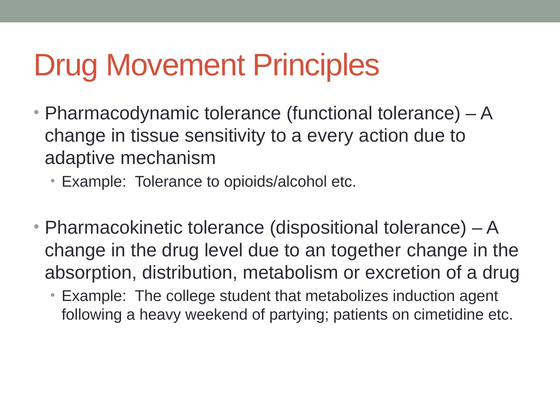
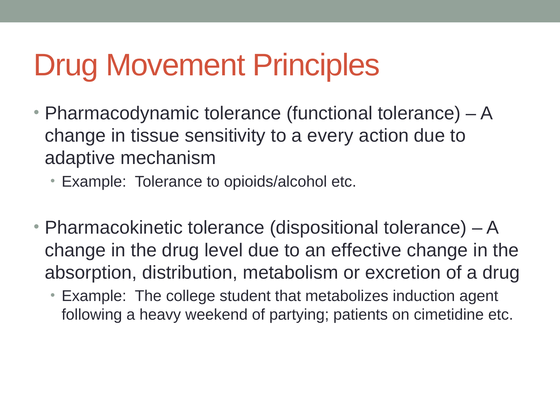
together: together -> effective
